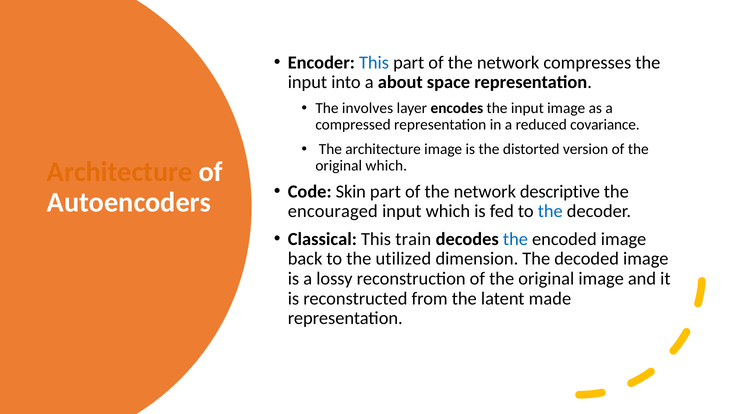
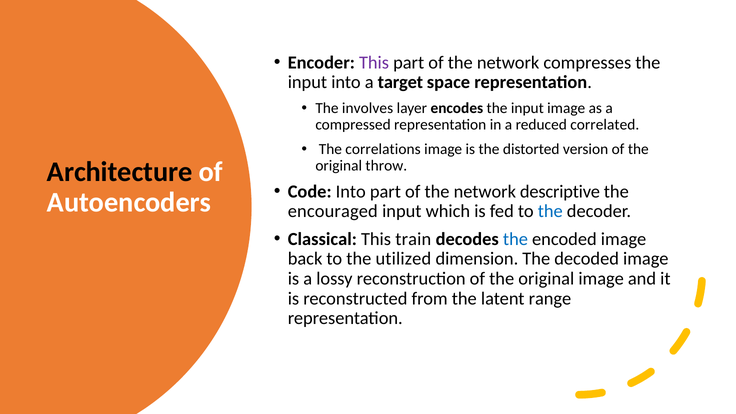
This at (374, 62) colour: blue -> purple
about: about -> target
covariance: covariance -> correlated
The architecture: architecture -> correlations
original which: which -> throw
Architecture at (120, 172) colour: orange -> black
Code Skin: Skin -> Into
made: made -> range
